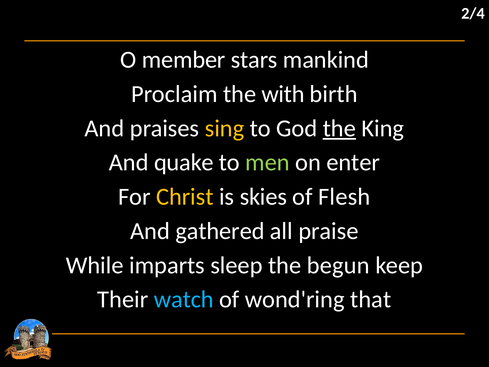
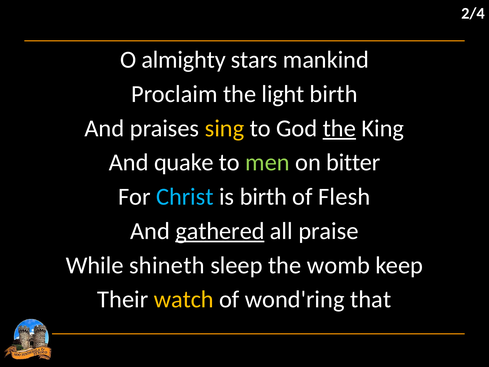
member: member -> almighty
with: with -> light
enter: enter -> bitter
Christ colour: yellow -> light blue
is skies: skies -> birth
gathered underline: none -> present
imparts: imparts -> shineth
begun: begun -> womb
watch colour: light blue -> yellow
